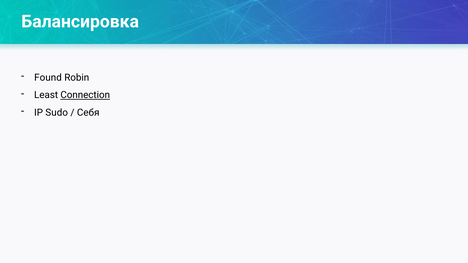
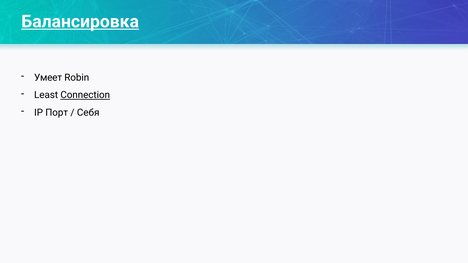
Балансировка underline: none -> present
Found: Found -> Умеет
Sudo: Sudo -> Порт
